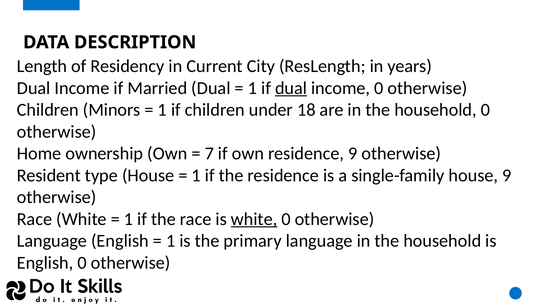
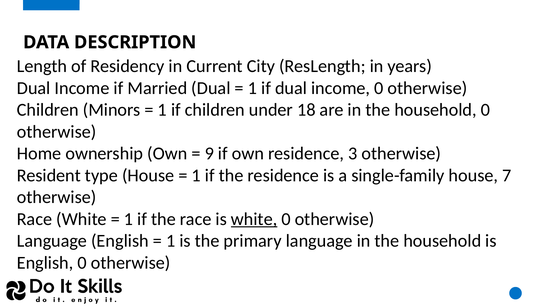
dual at (291, 88) underline: present -> none
7: 7 -> 9
residence 9: 9 -> 3
house 9: 9 -> 7
